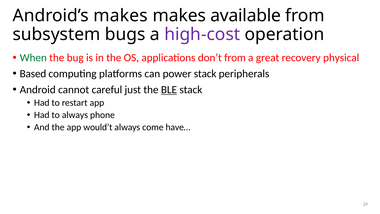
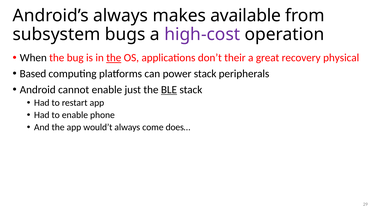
Android’s makes: makes -> always
When colour: green -> black
the at (114, 58) underline: none -> present
don’t from: from -> their
cannot careful: careful -> enable
to always: always -> enable
have…: have… -> does…
